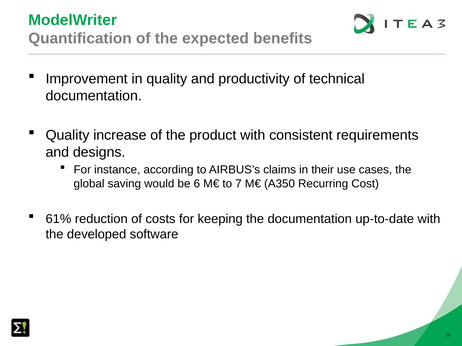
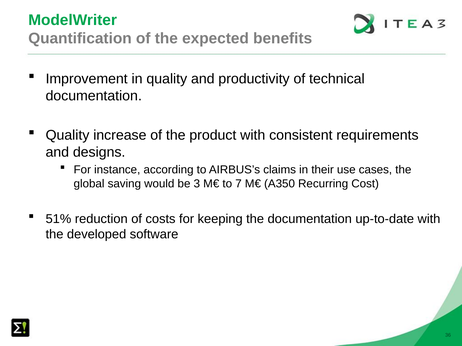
6: 6 -> 3
61%: 61% -> 51%
